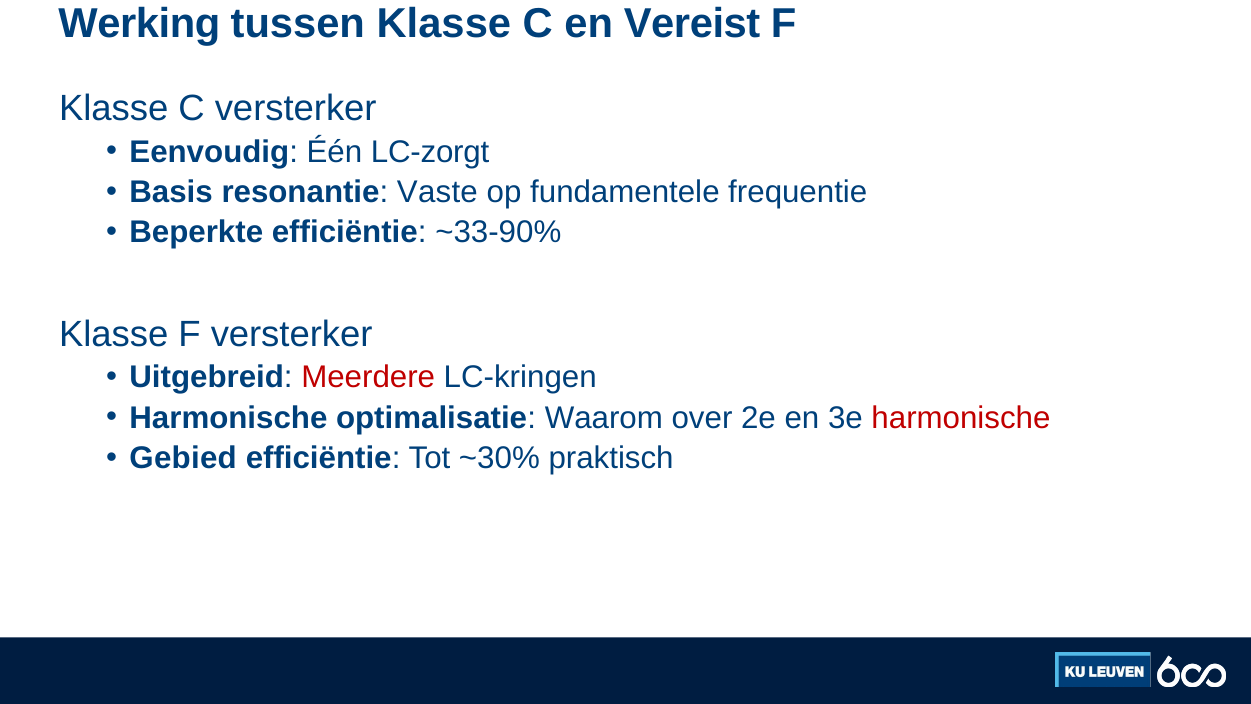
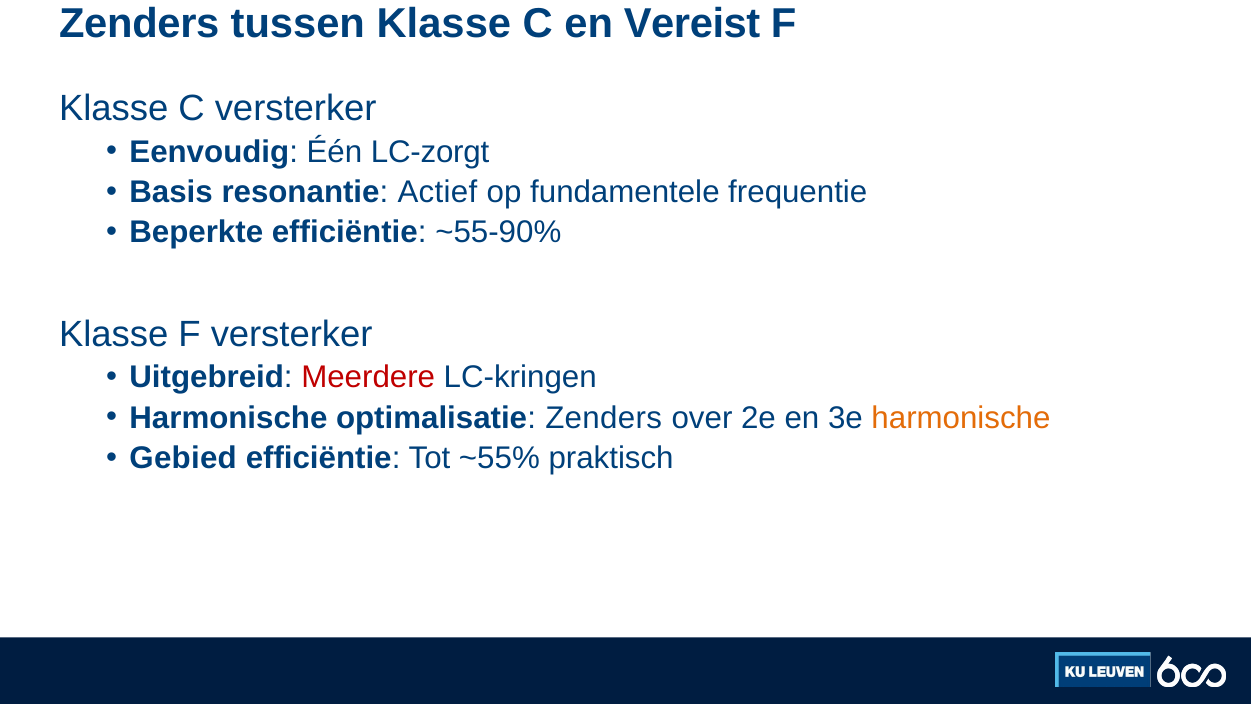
Werking at (139, 24): Werking -> Zenders
Vaste: Vaste -> Actief
~33-90%: ~33-90% -> ~55-90%
optimalisatie Waarom: Waarom -> Zenders
harmonische at (961, 418) colour: red -> orange
~30%: ~30% -> ~55%
